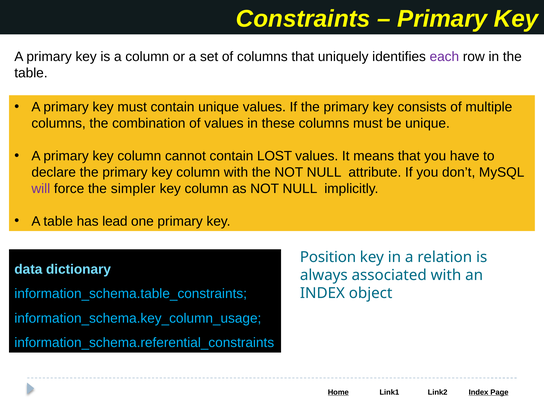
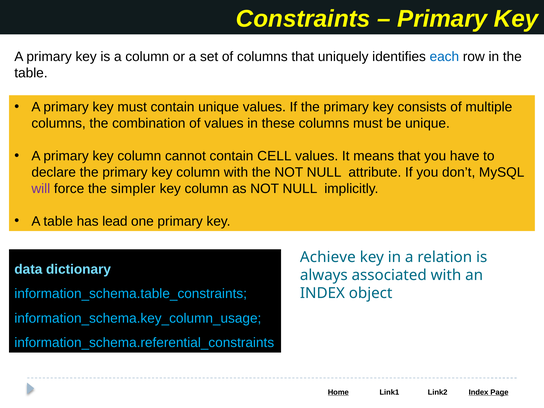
each colour: purple -> blue
LOST: LOST -> CELL
Position: Position -> Achieve
